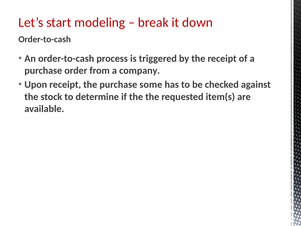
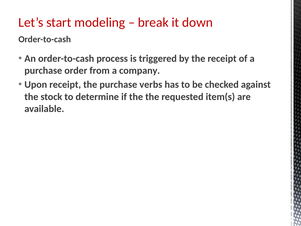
some: some -> verbs
